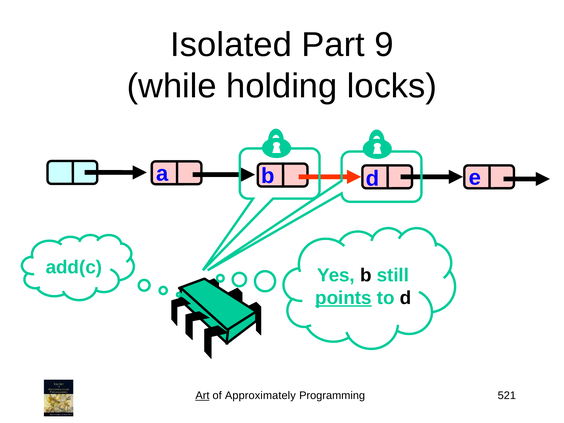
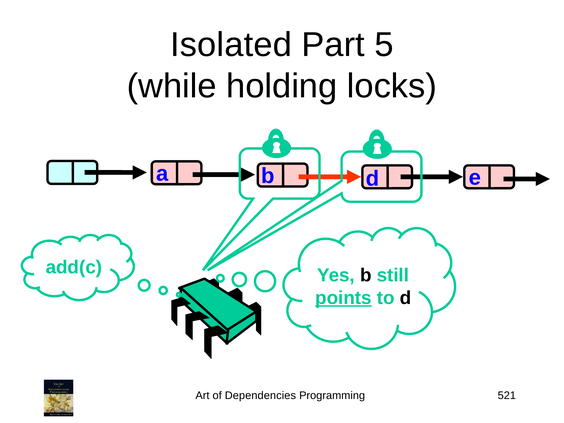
9: 9 -> 5
Art underline: present -> none
Approximately: Approximately -> Dependencies
